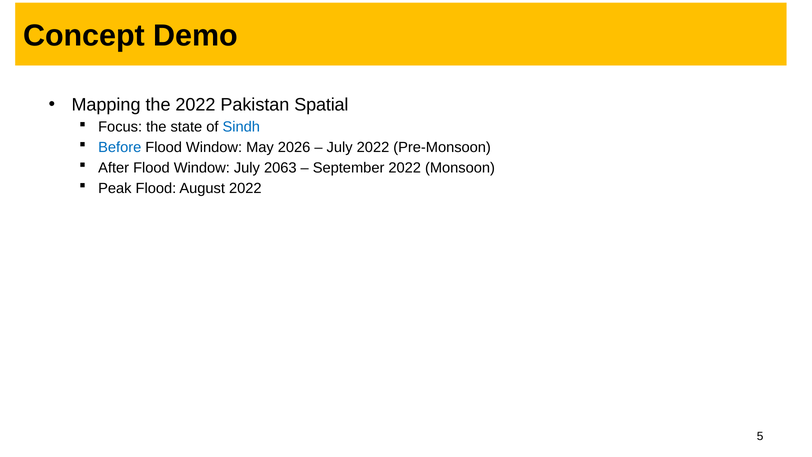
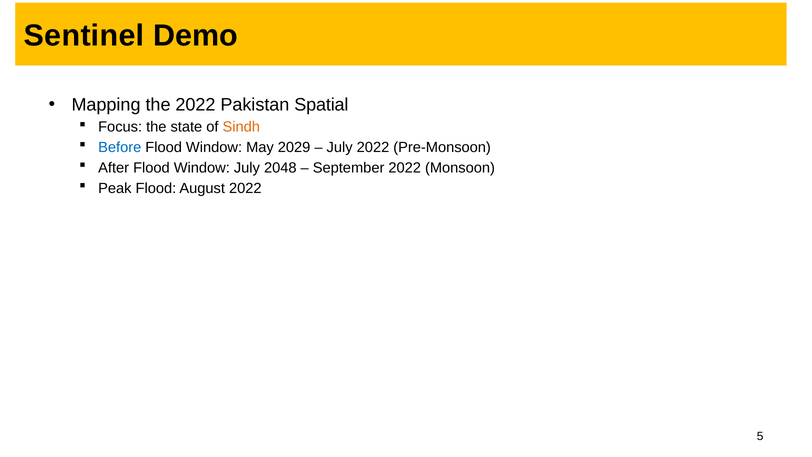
Concept: Concept -> Sentinel
Sindh colour: blue -> orange
2026: 2026 -> 2029
2063: 2063 -> 2048
